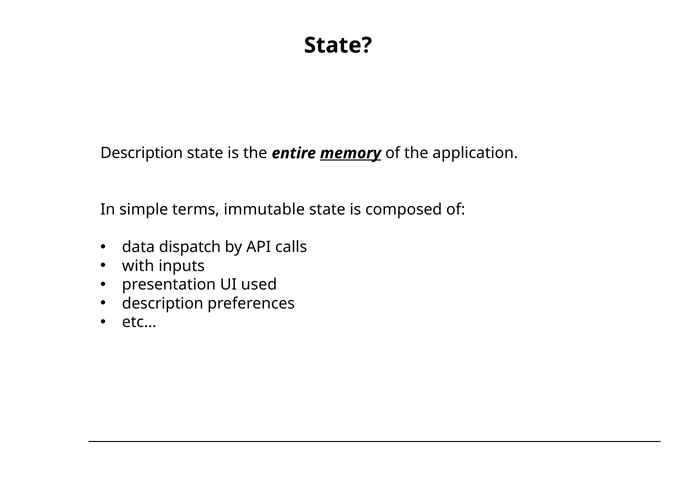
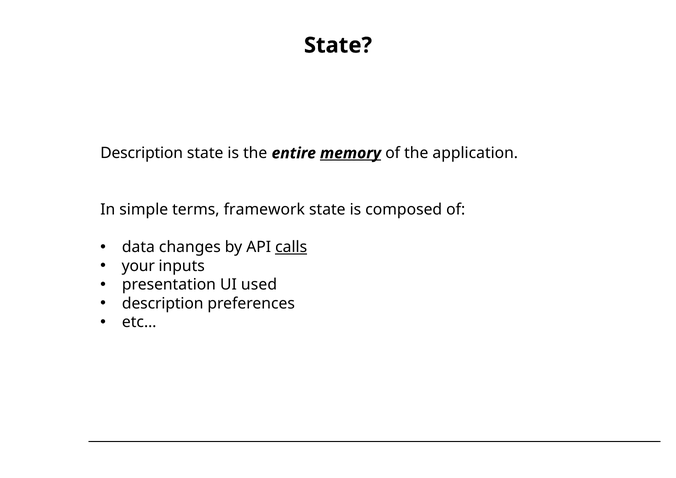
immutable: immutable -> framework
dispatch: dispatch -> changes
calls underline: none -> present
with: with -> your
